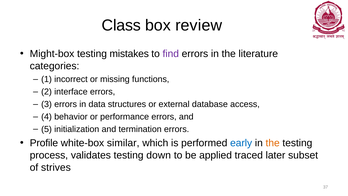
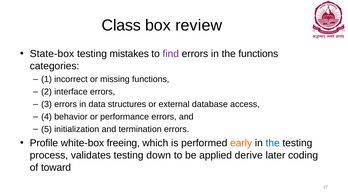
Might-box: Might-box -> State-box
the literature: literature -> functions
similar: similar -> freeing
early colour: blue -> orange
the at (273, 143) colour: orange -> blue
traced: traced -> derive
subset: subset -> coding
strives: strives -> toward
